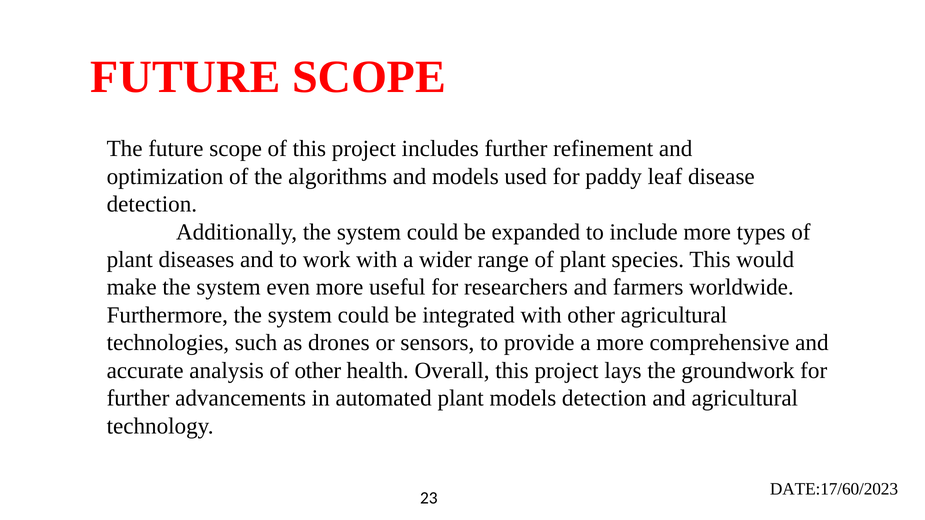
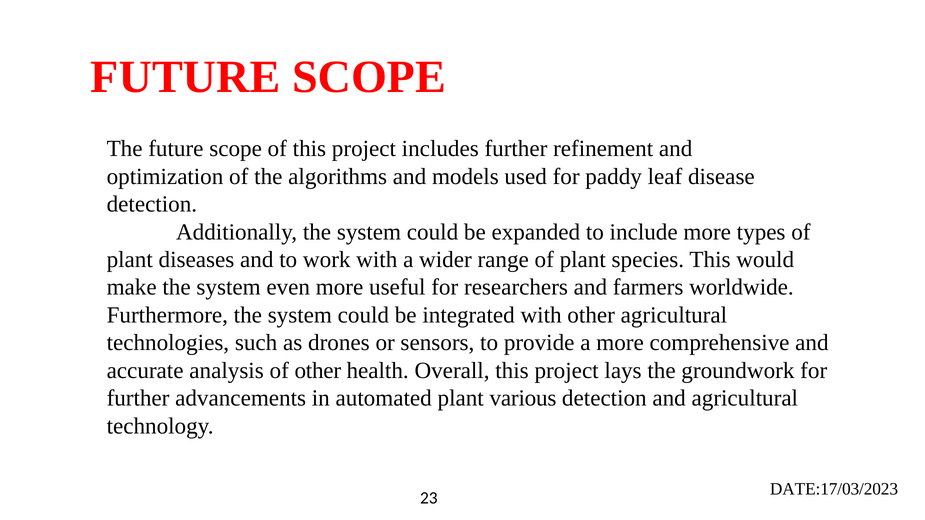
plant models: models -> various
DATE:17/60/2023: DATE:17/60/2023 -> DATE:17/03/2023
